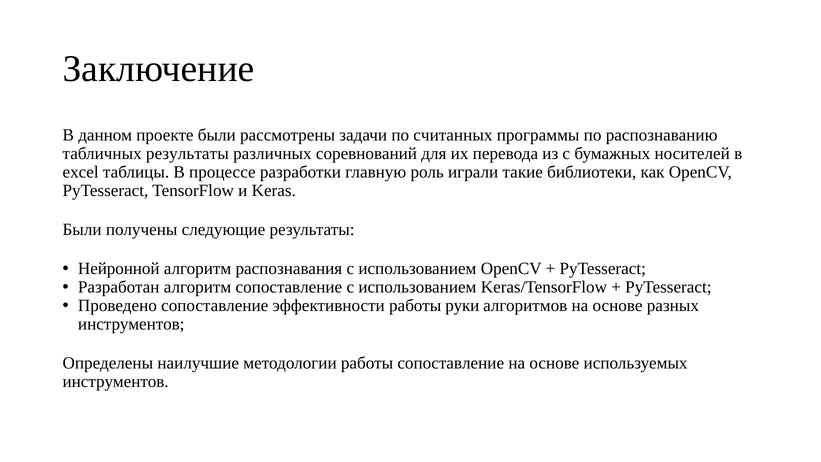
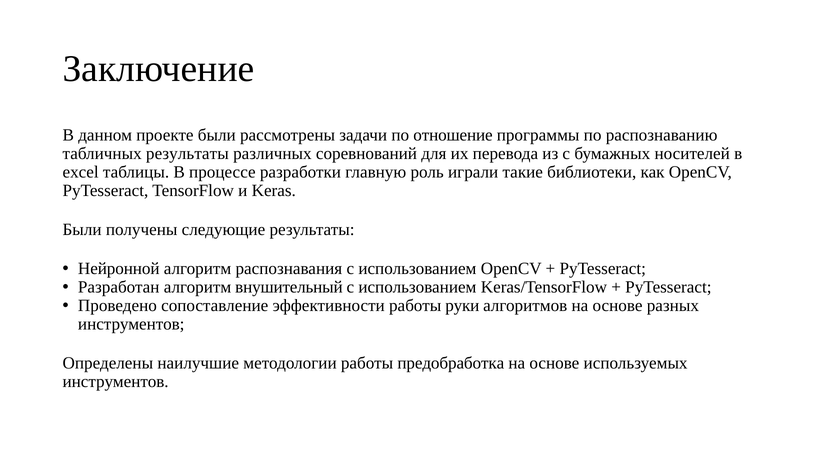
считанных: считанных -> отношение
алгоритм сопоставление: сопоставление -> внушительный
работы сопоставление: сопоставление -> предобработка
